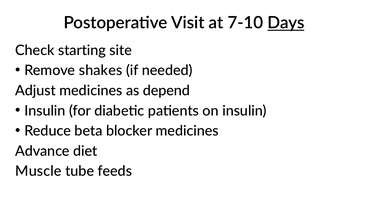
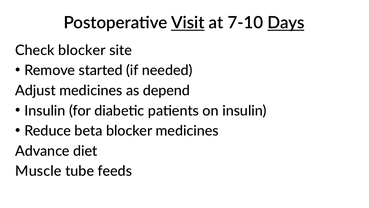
Visit underline: none -> present
Check starting: starting -> blocker
shakes: shakes -> started
